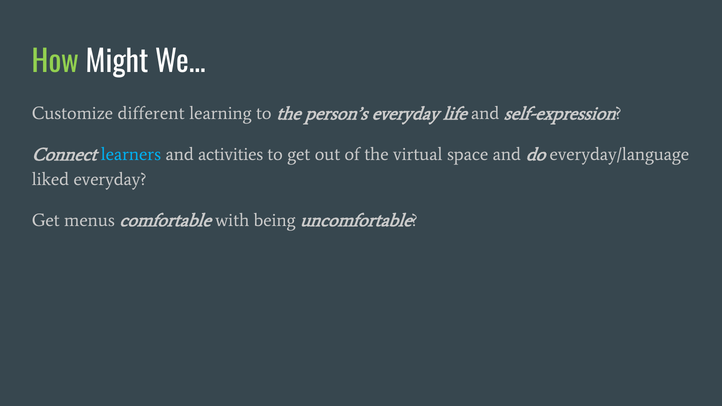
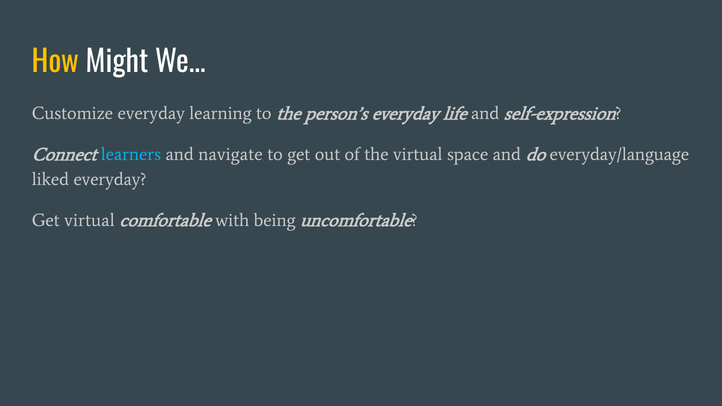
How colour: light green -> yellow
Customize different: different -> everyday
activities: activities -> navigate
Get menus: menus -> virtual
